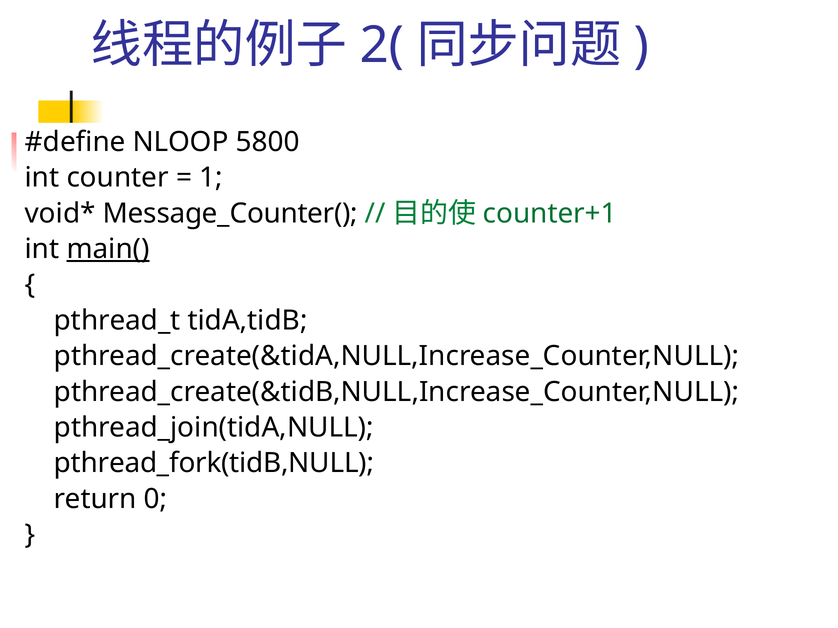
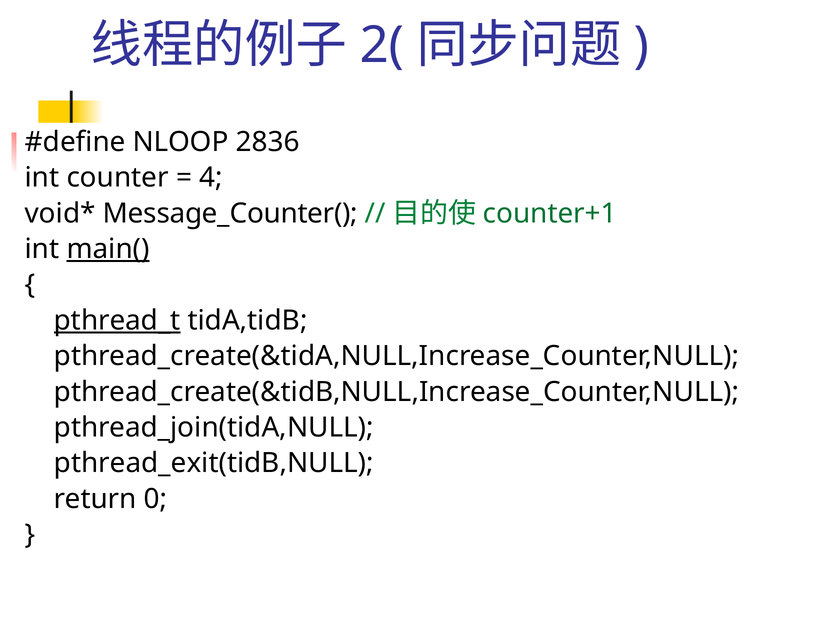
5800: 5800 -> 2836
1: 1 -> 4
pthread_t underline: none -> present
pthread_fork(tidB,NULL: pthread_fork(tidB,NULL -> pthread_exit(tidB,NULL
